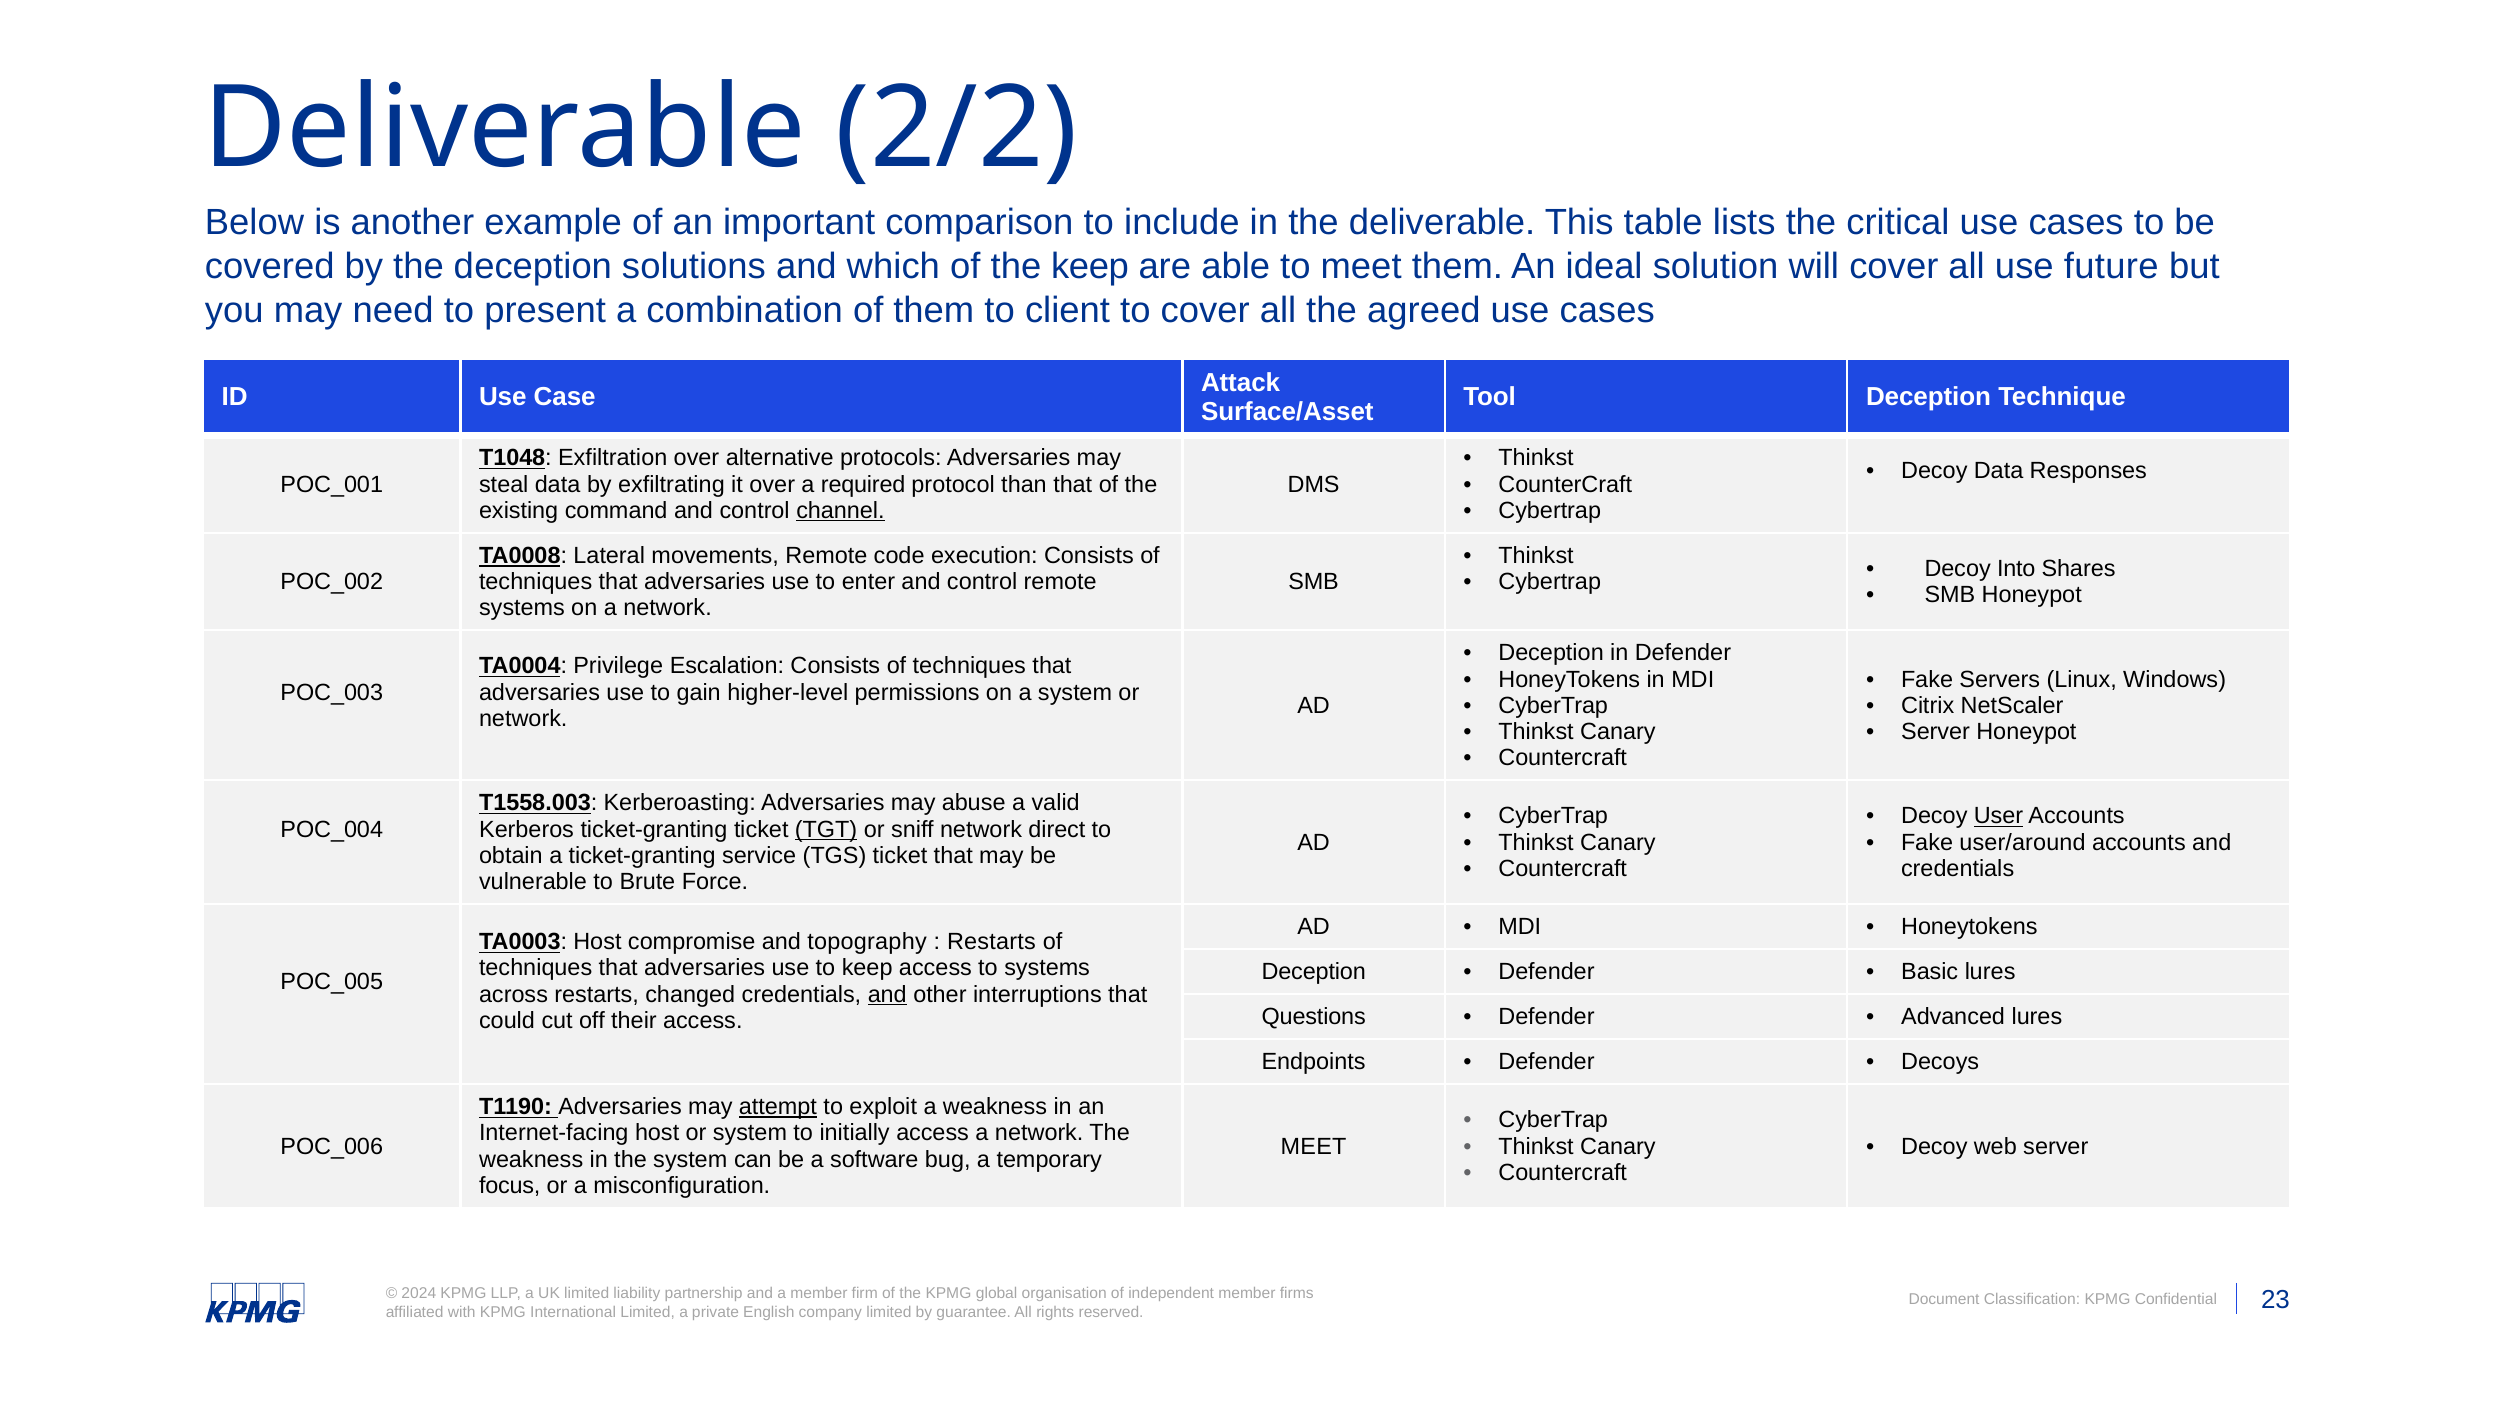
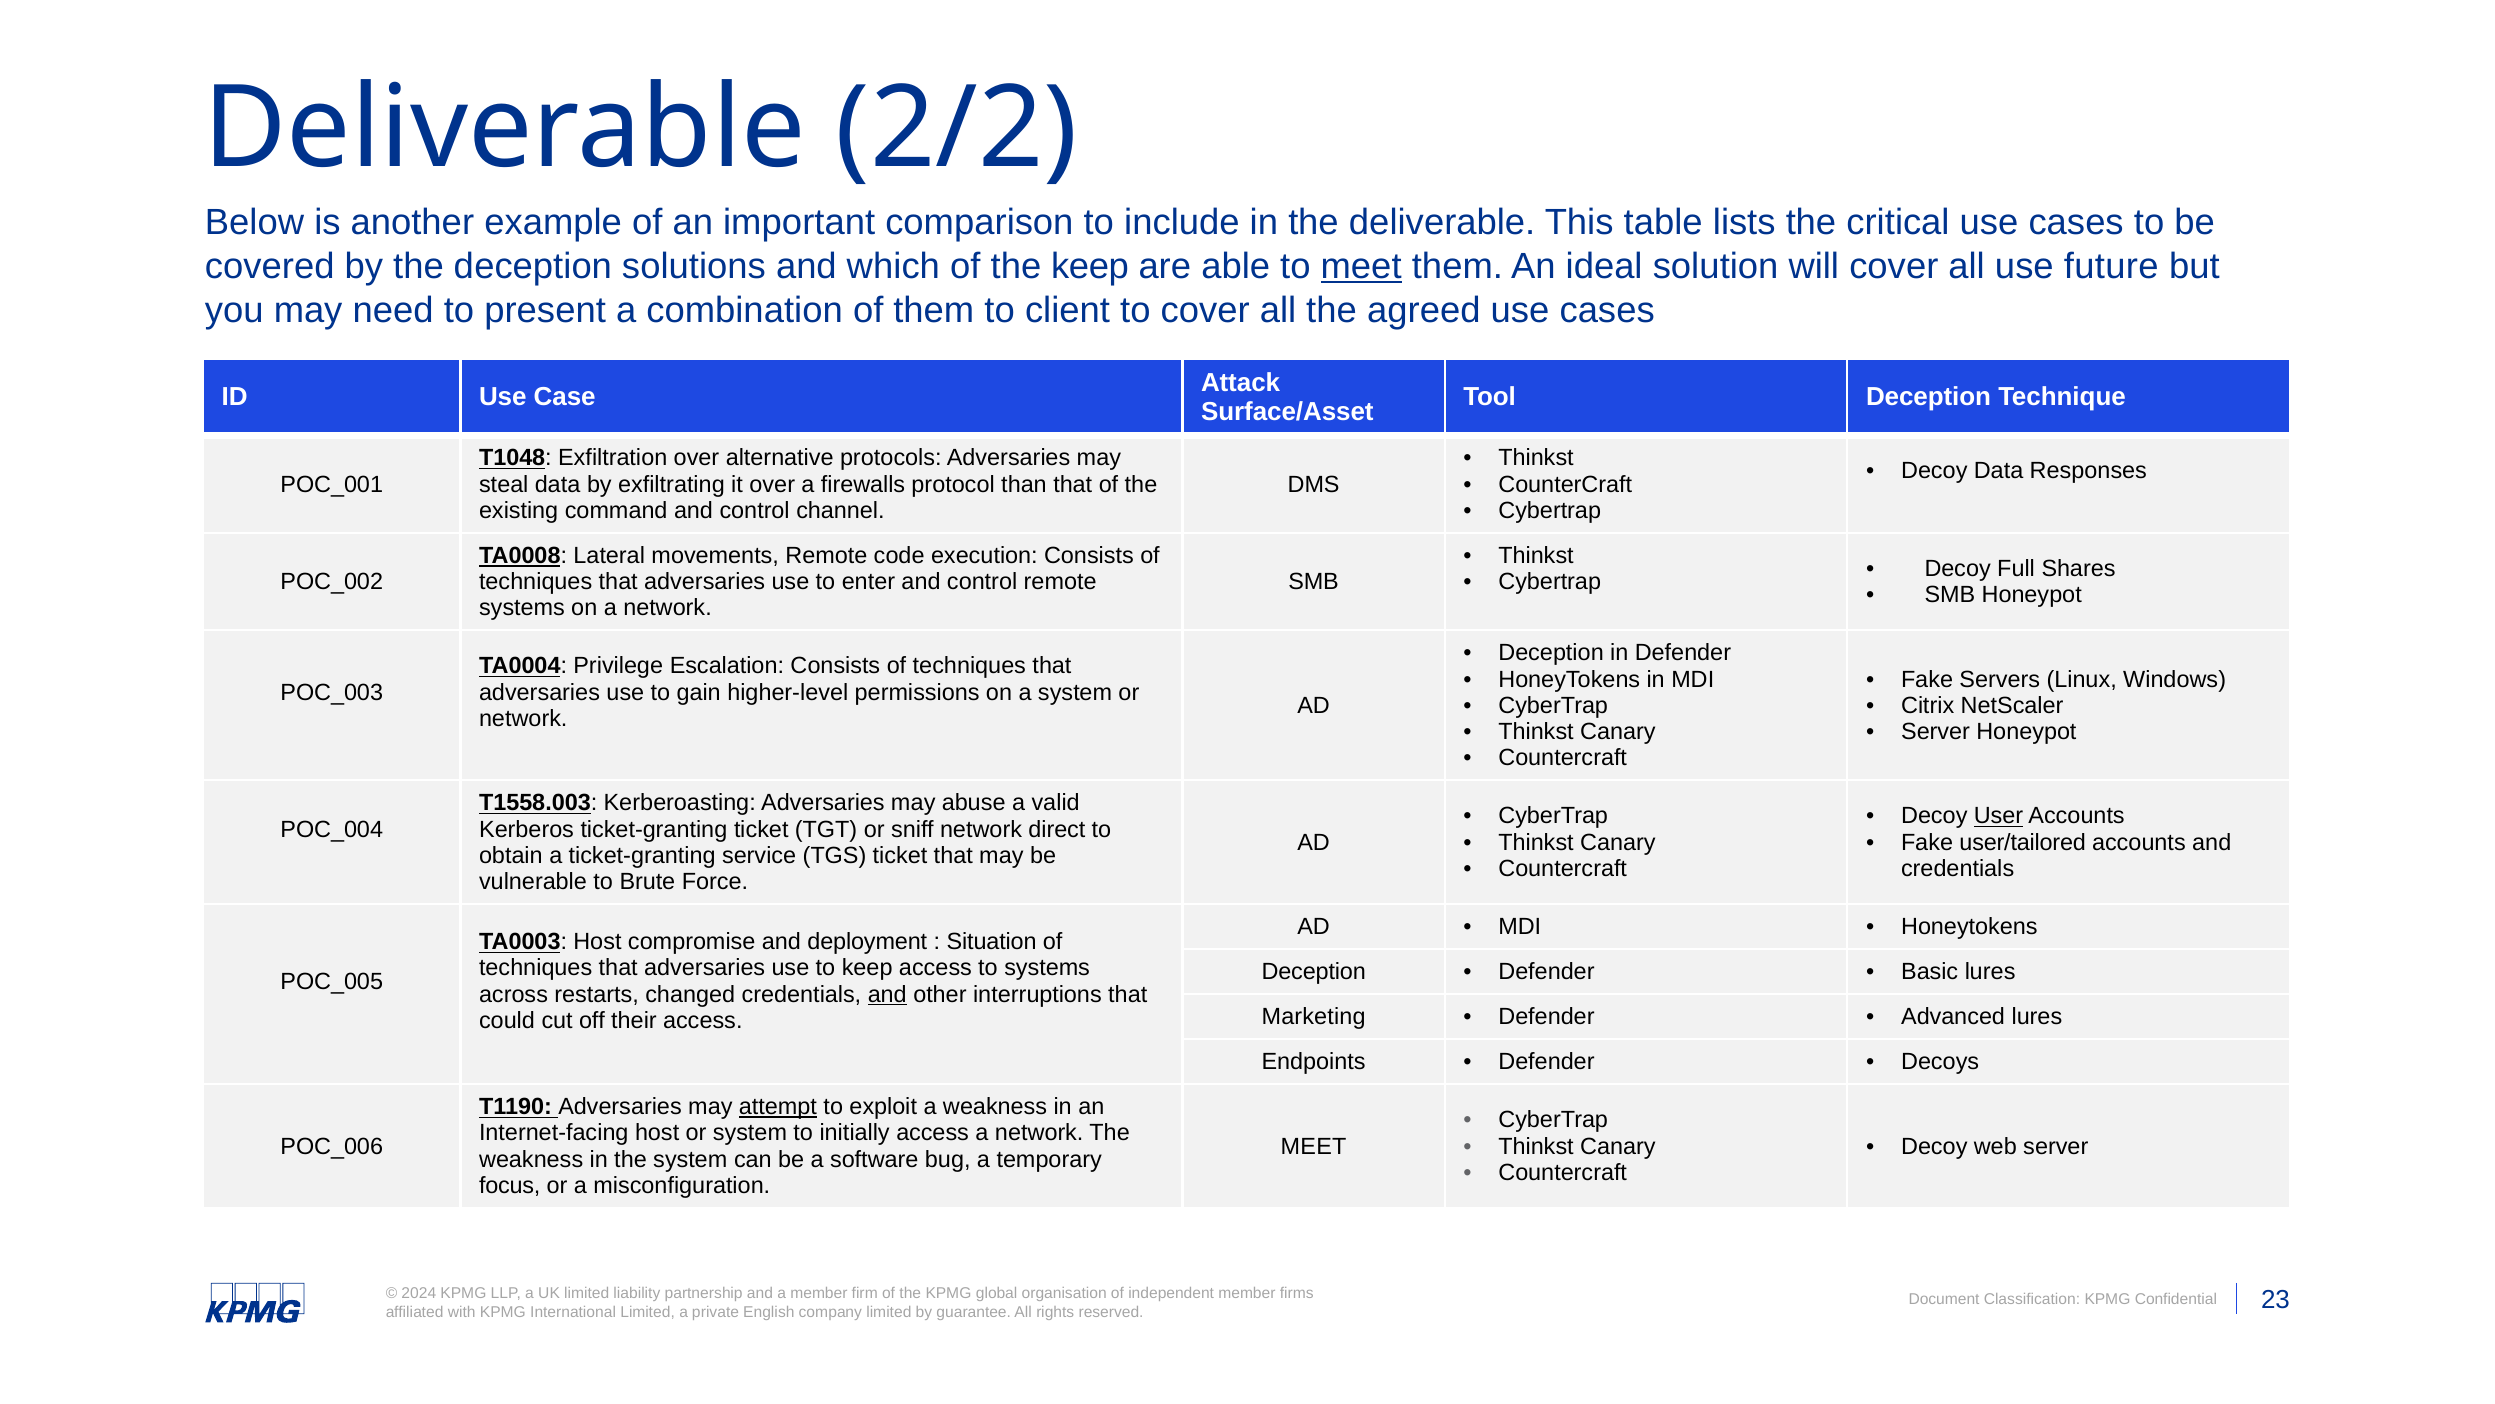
meet at (1361, 266) underline: none -> present
required: required -> firewalls
channel underline: present -> none
Into: Into -> Full
TGT underline: present -> none
user/around: user/around -> user/tailored
topography: topography -> deployment
Restarts at (991, 942): Restarts -> Situation
Questions: Questions -> Marketing
